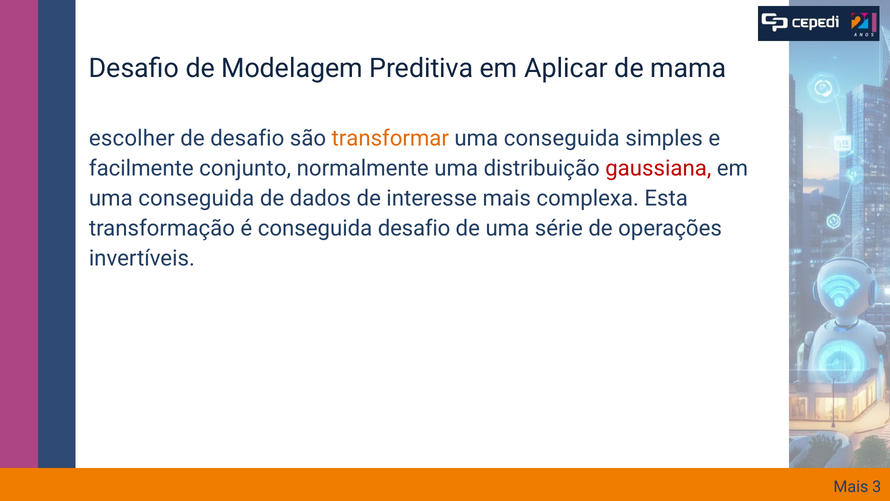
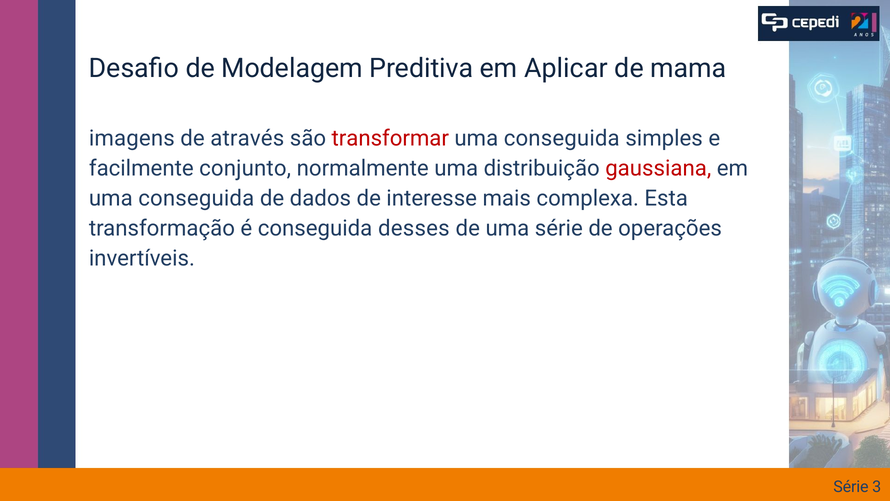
escolher: escolher -> imagens
de desafio: desafio -> através
transformar colour: orange -> red
conseguida desafio: desafio -> desses
Mais at (851, 487): Mais -> Série
